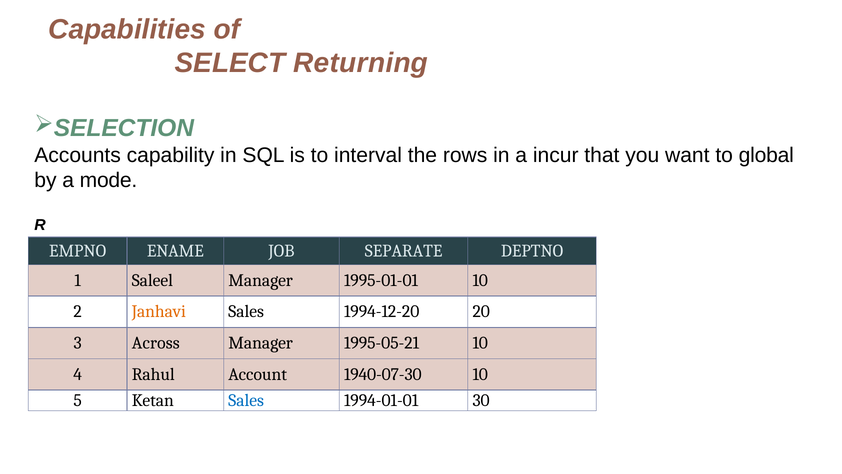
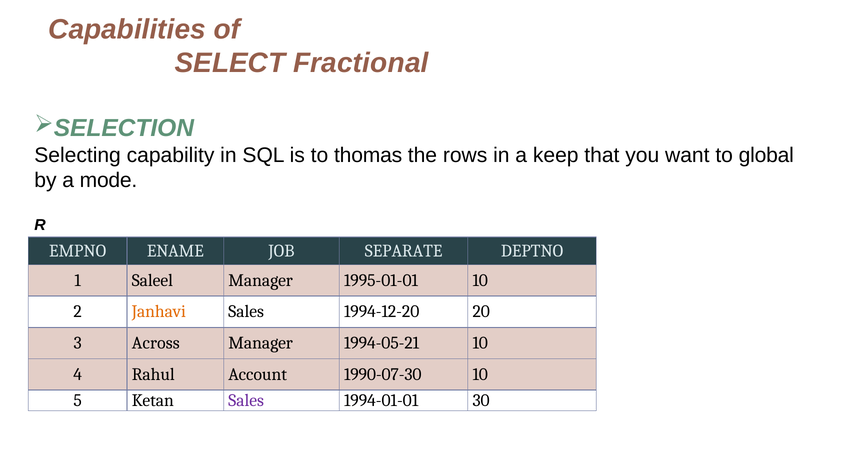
Returning: Returning -> Fractional
Accounts: Accounts -> Selecting
interval: interval -> thomas
incur: incur -> keep
1995-05-21: 1995-05-21 -> 1994-05-21
1940-07-30: 1940-07-30 -> 1990-07-30
Sales at (246, 400) colour: blue -> purple
